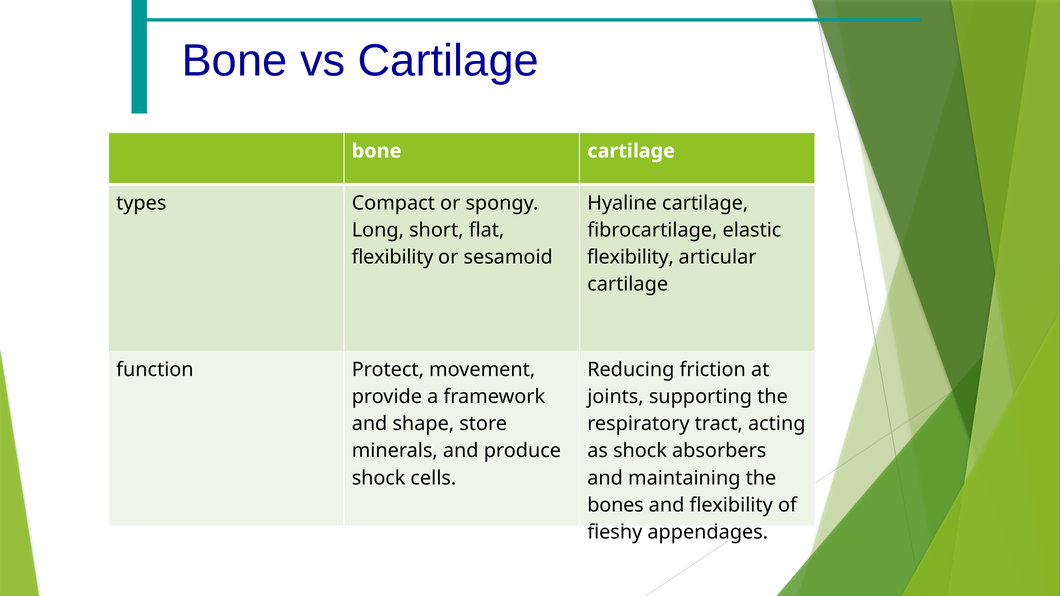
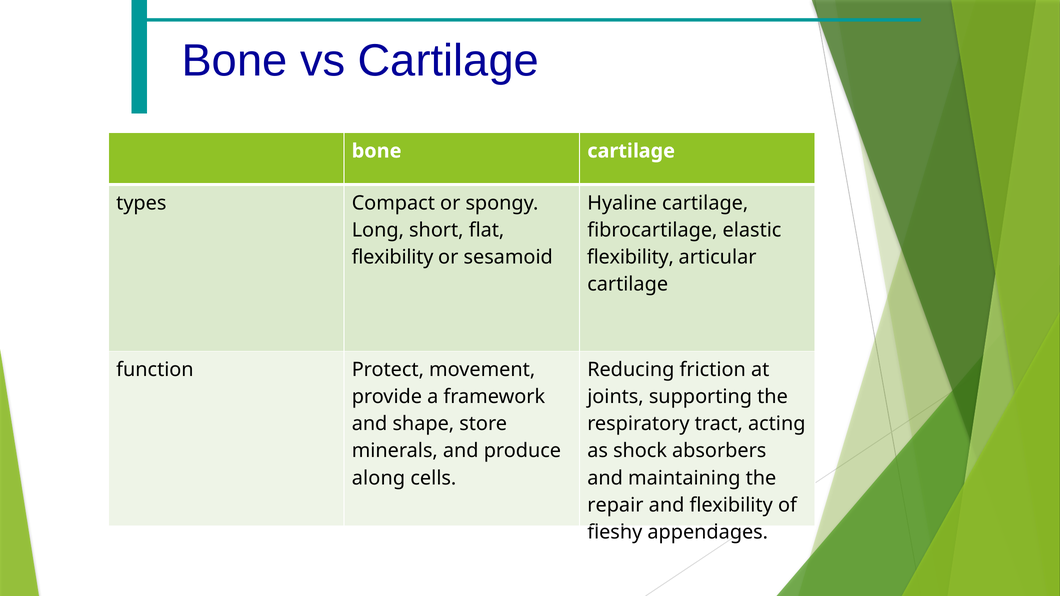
shock at (379, 478): shock -> along
bones: bones -> repair
